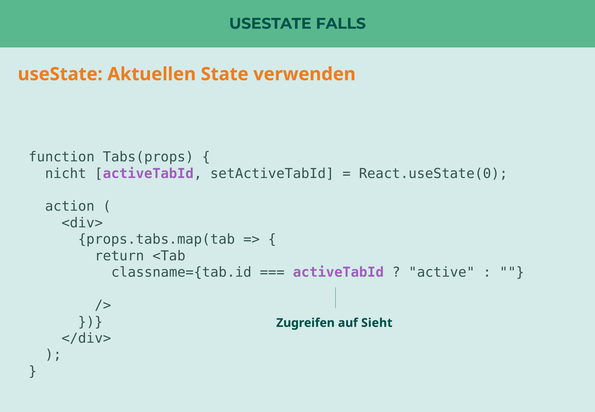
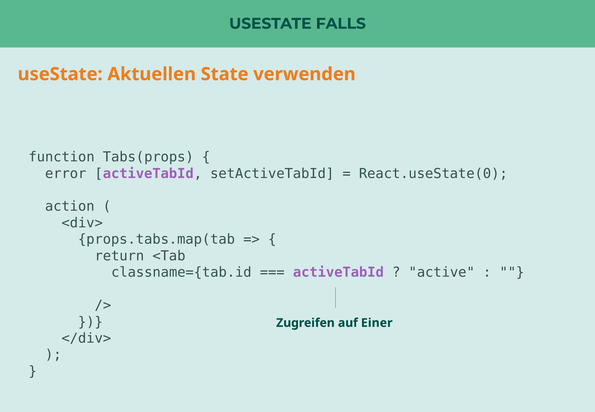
nicht: nicht -> error
Sieht: Sieht -> Einer
